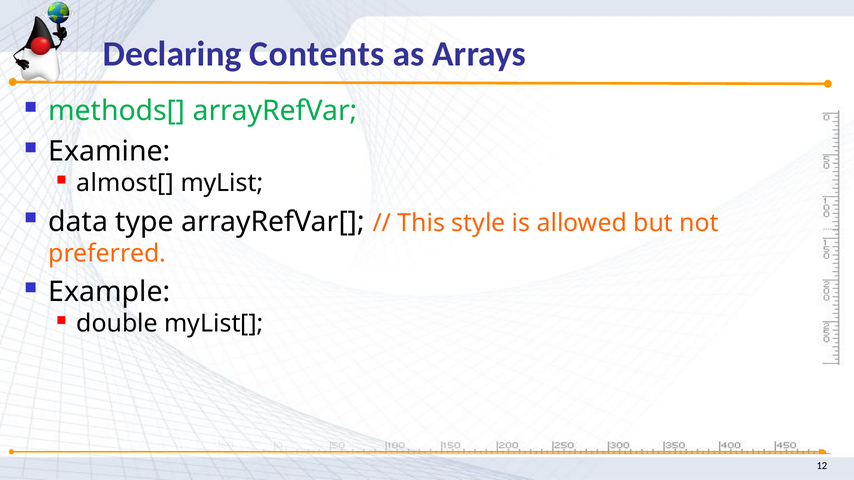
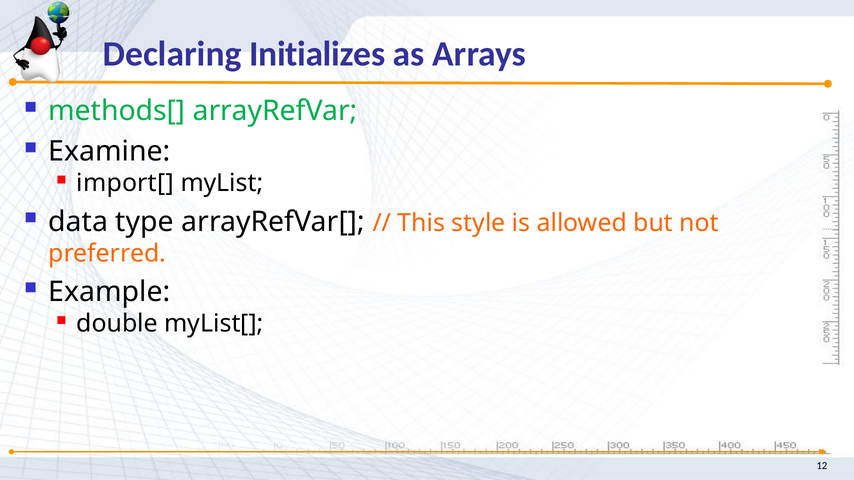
Contents: Contents -> Initializes
almost[: almost[ -> import[
